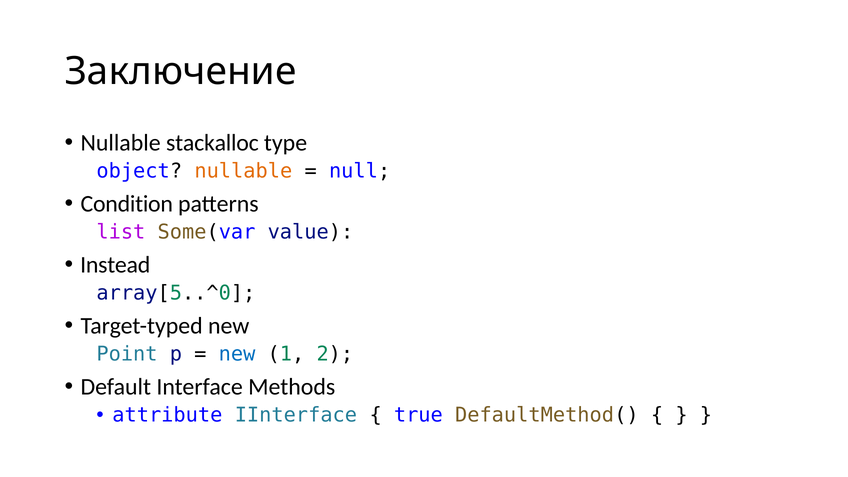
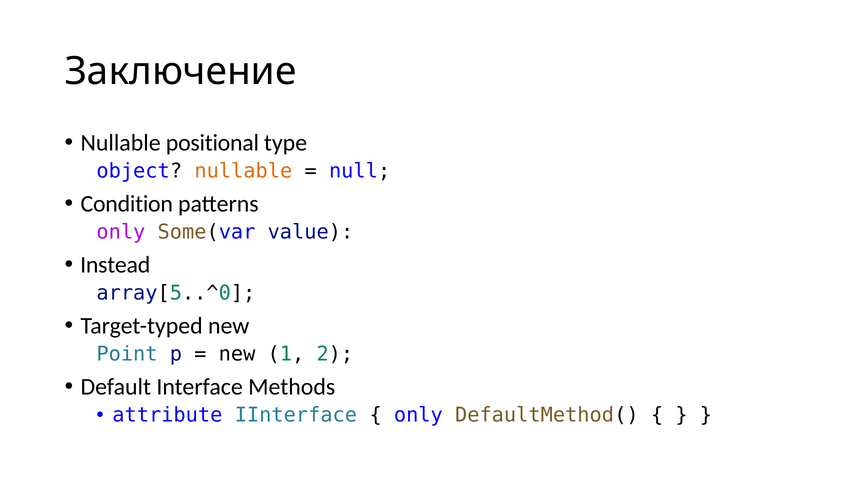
stackalloc: stackalloc -> positional
list at (121, 232): list -> only
new at (237, 354) colour: blue -> black
true at (418, 415): true -> only
